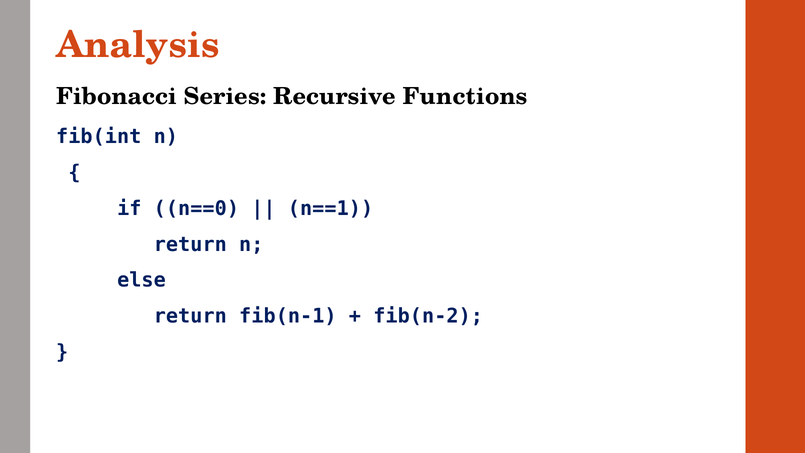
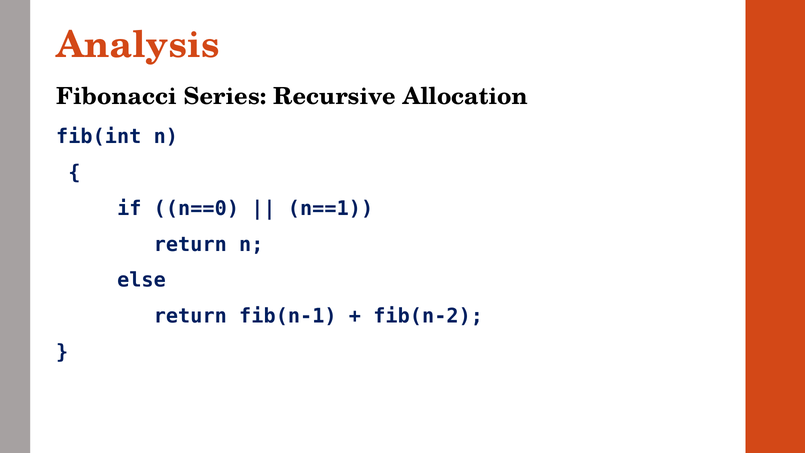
Functions: Functions -> Allocation
